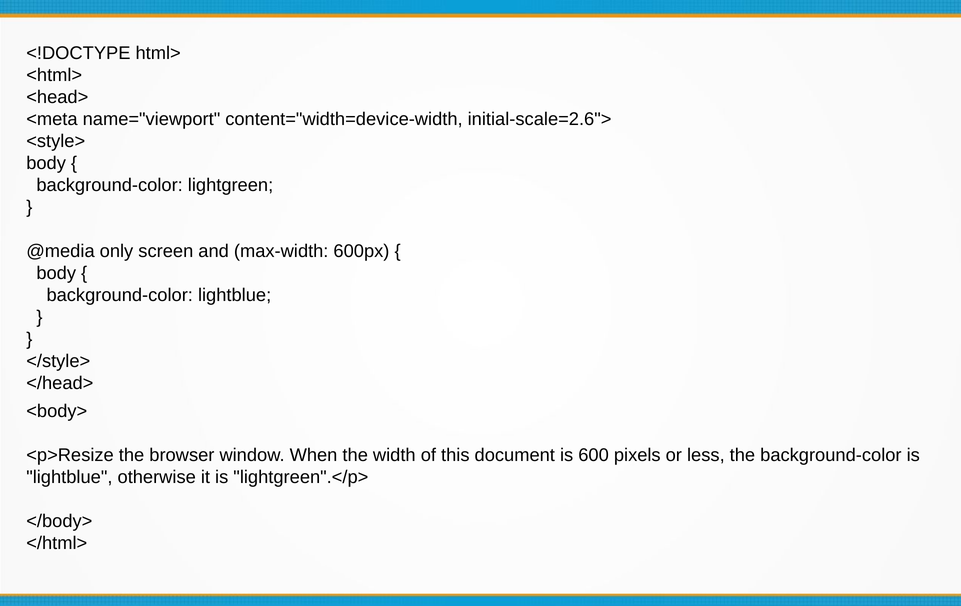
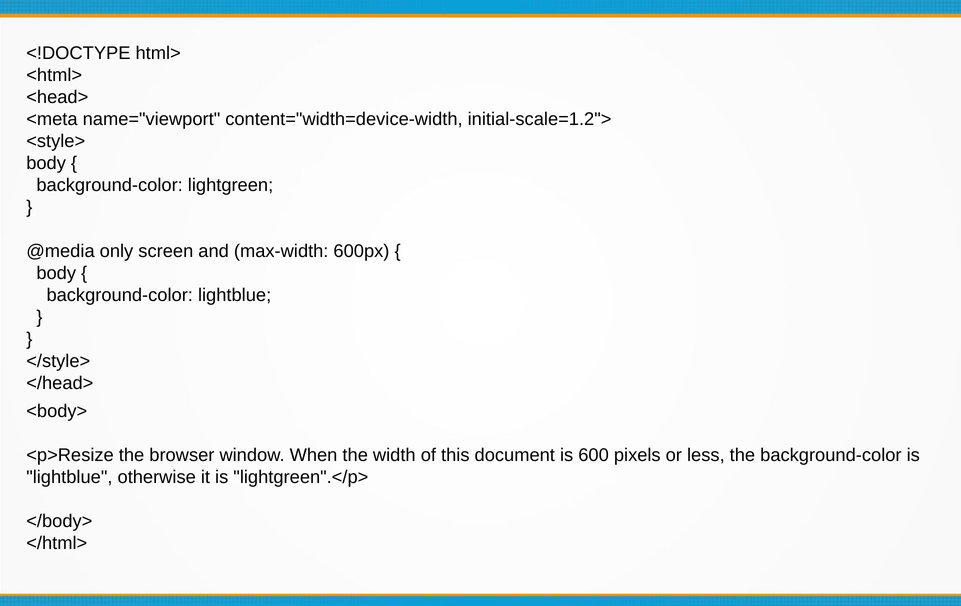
initial-scale=2.6">: initial-scale=2.6"> -> initial-scale=1.2">
